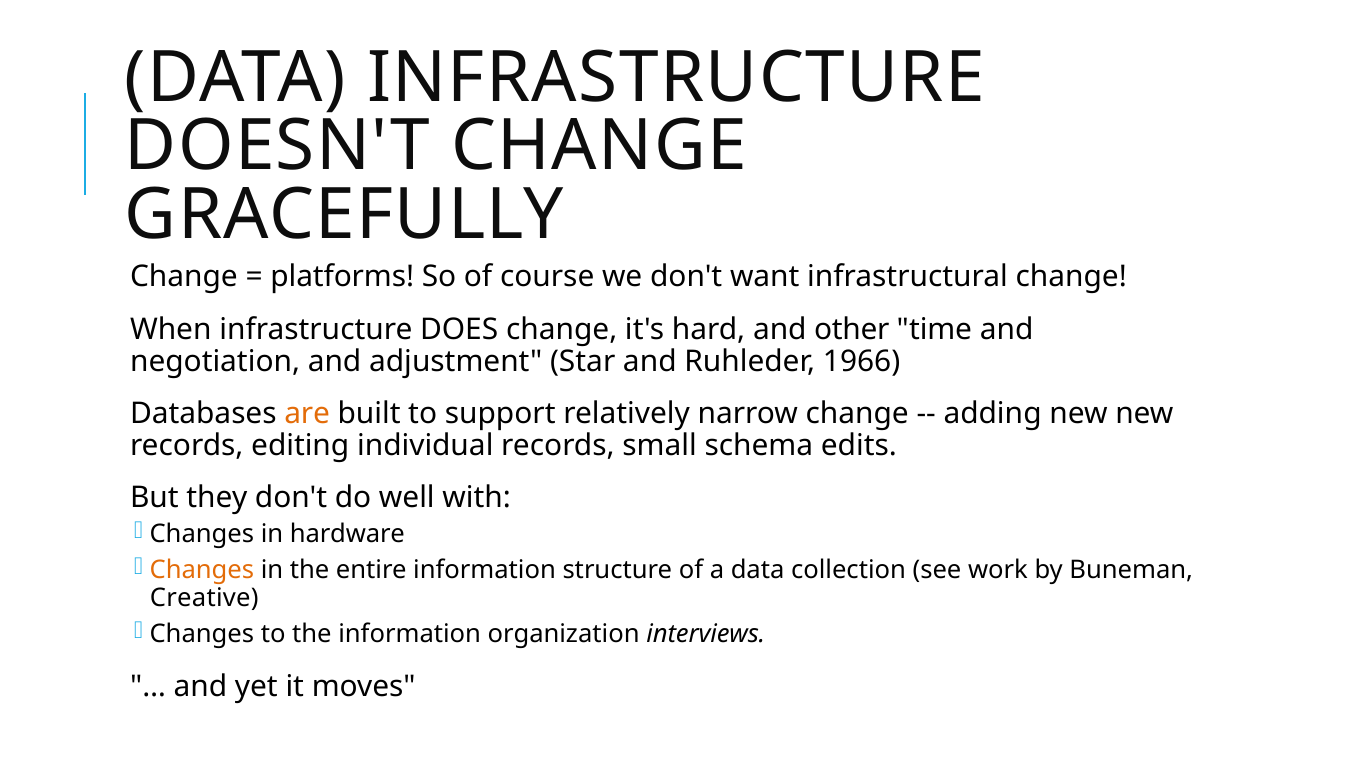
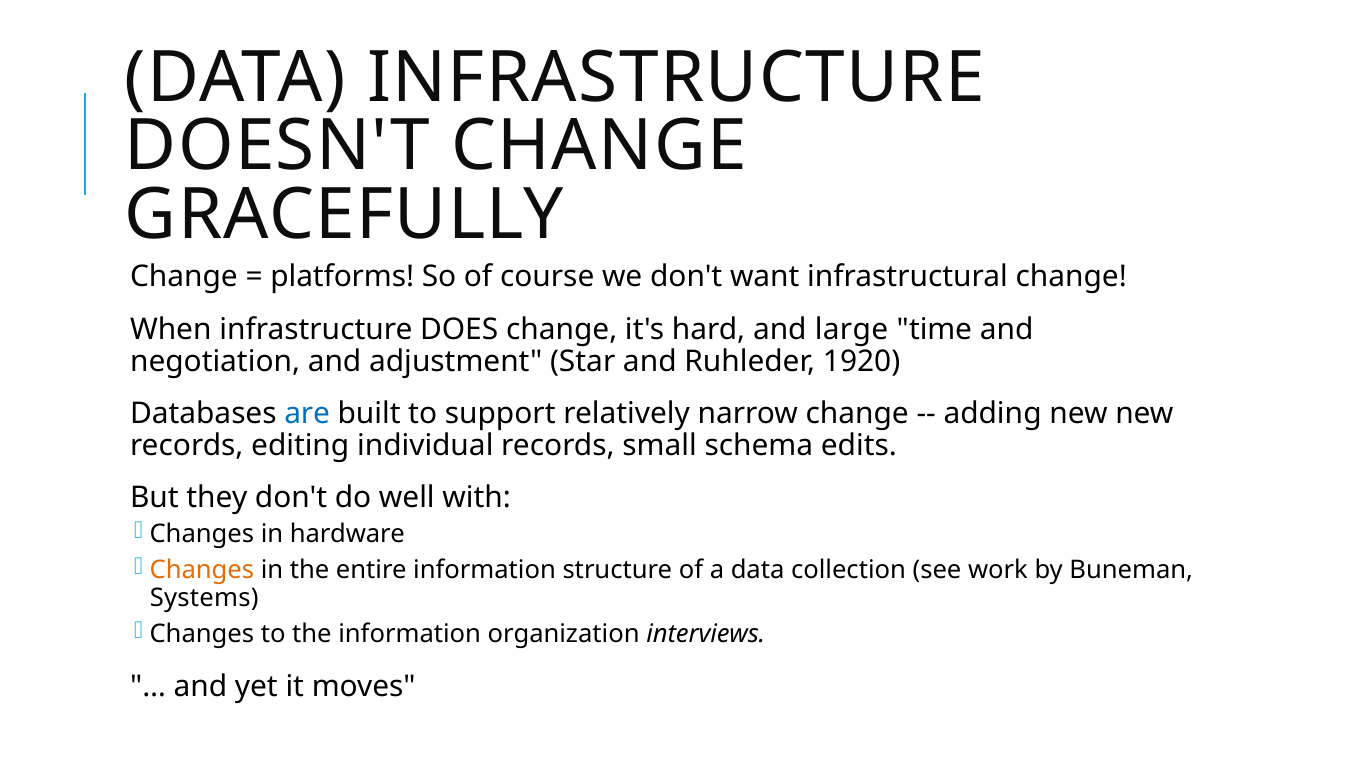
other: other -> large
1966: 1966 -> 1920
are colour: orange -> blue
Creative: Creative -> Systems
